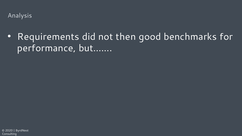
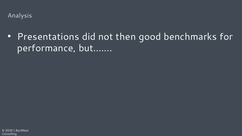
Requirements: Requirements -> Presentations
